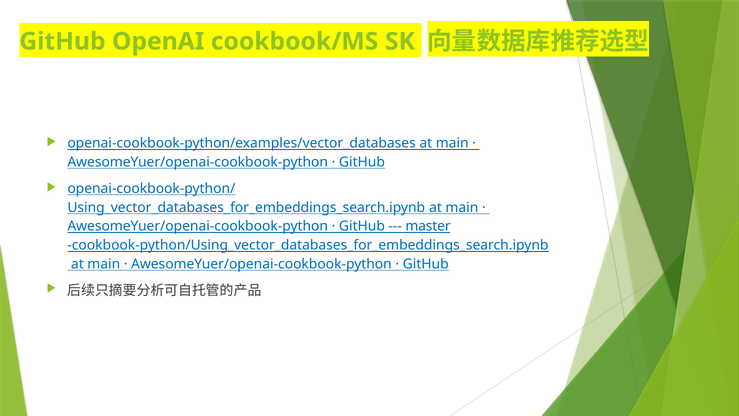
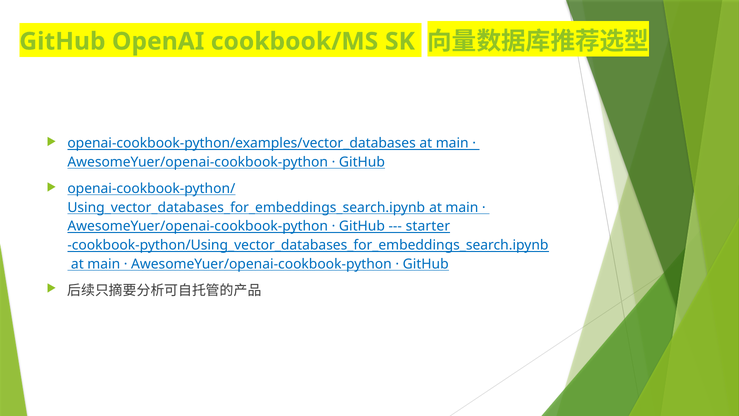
master: master -> starter
